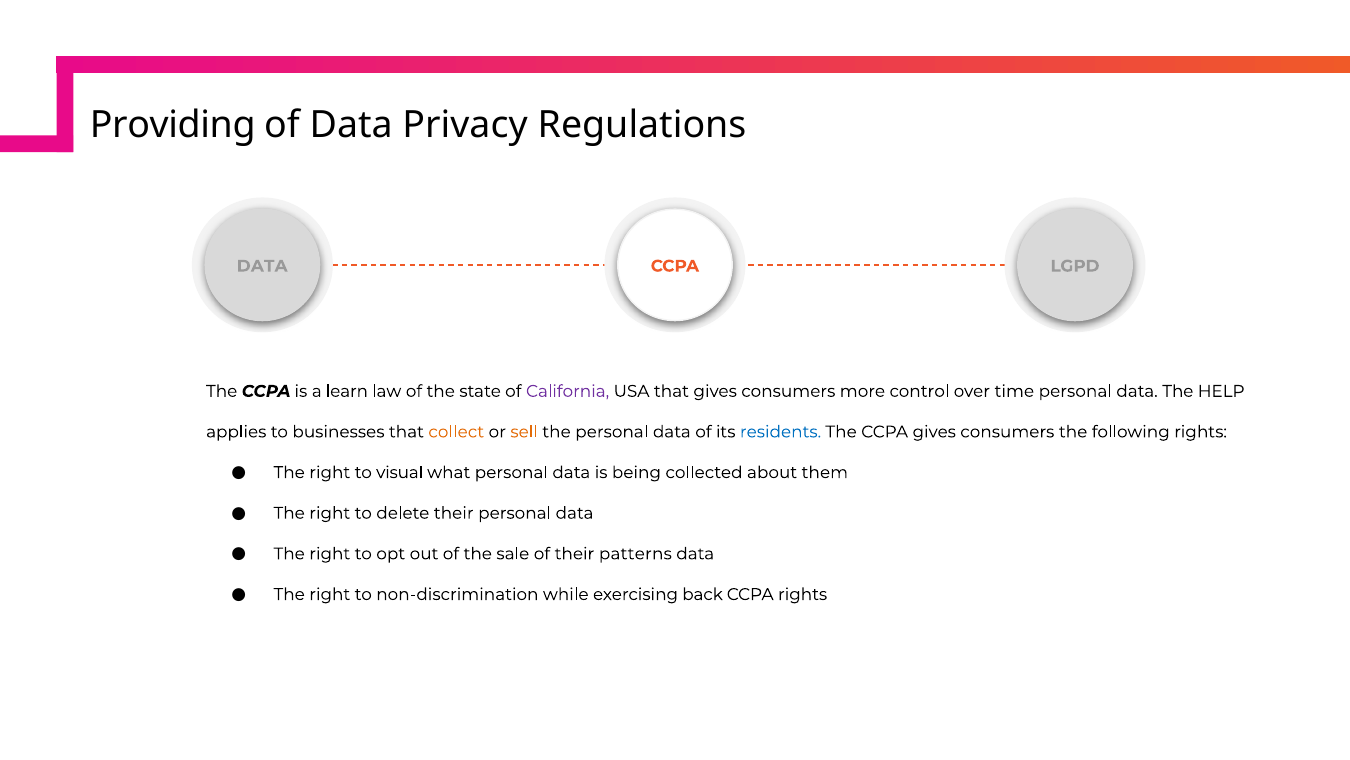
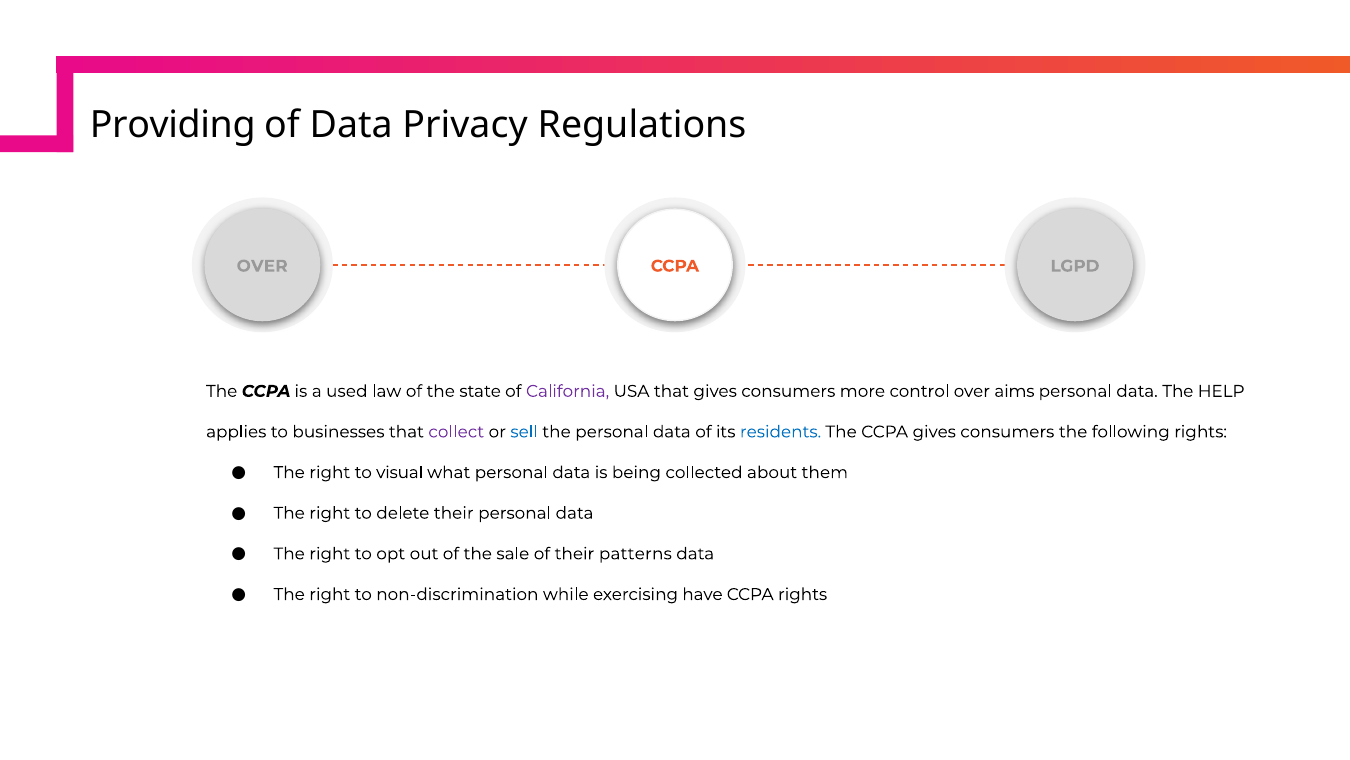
DATA at (262, 266): DATA -> OVER
learn: learn -> used
time: time -> aims
collect colour: orange -> purple
sell colour: orange -> blue
back: back -> have
